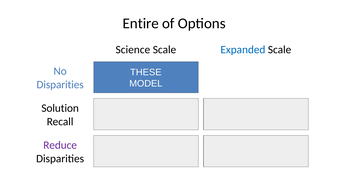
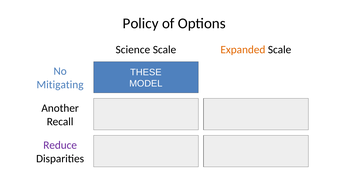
Entire: Entire -> Policy
Expanded colour: blue -> orange
Disparities at (60, 85): Disparities -> Mitigating
Solution: Solution -> Another
